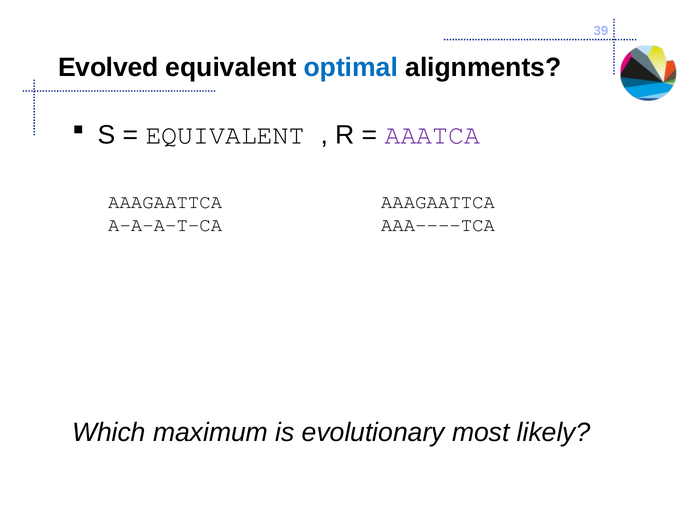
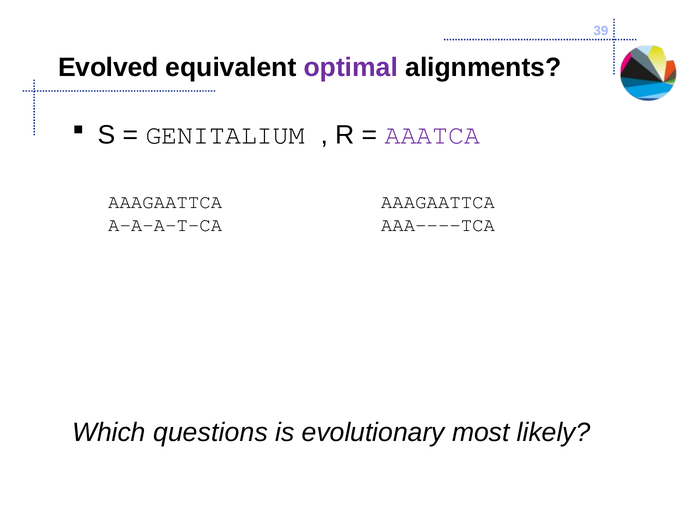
optimal colour: blue -> purple
EQUIVALENT at (225, 135): EQUIVALENT -> GENITALIUM
maximum: maximum -> questions
